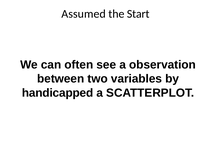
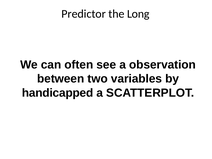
Assumed: Assumed -> Predictor
Start: Start -> Long
